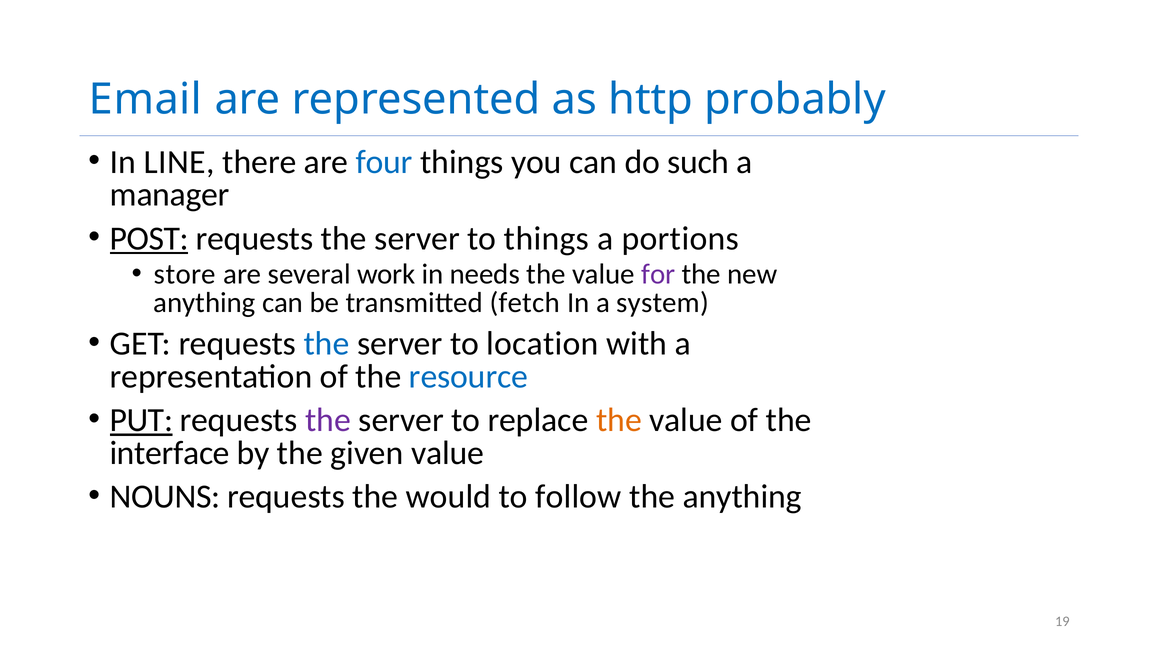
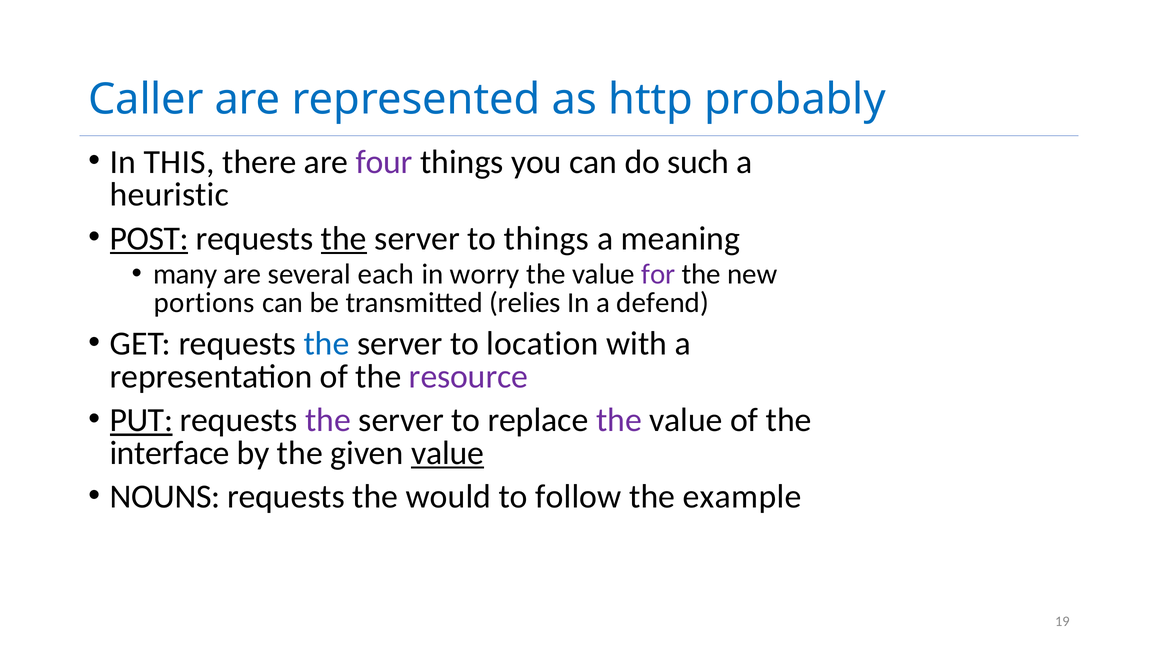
Email: Email -> Caller
LINE: LINE -> THIS
four colour: blue -> purple
manager: manager -> heuristic
the at (344, 239) underline: none -> present
portions: portions -> meaning
store: store -> many
work: work -> each
needs: needs -> worry
anything at (204, 303): anything -> portions
fetch: fetch -> relies
system: system -> defend
resource colour: blue -> purple
the at (619, 420) colour: orange -> purple
value at (448, 453) underline: none -> present
the anything: anything -> example
